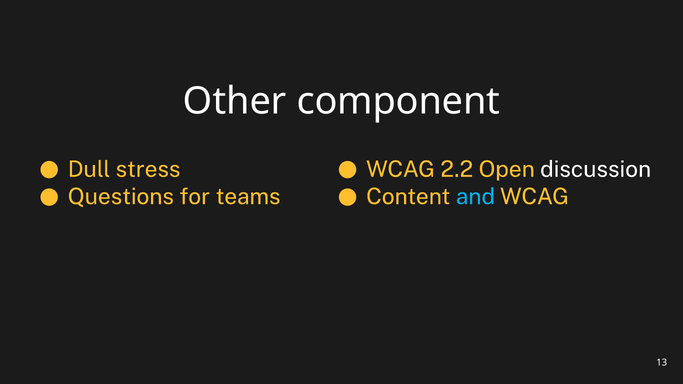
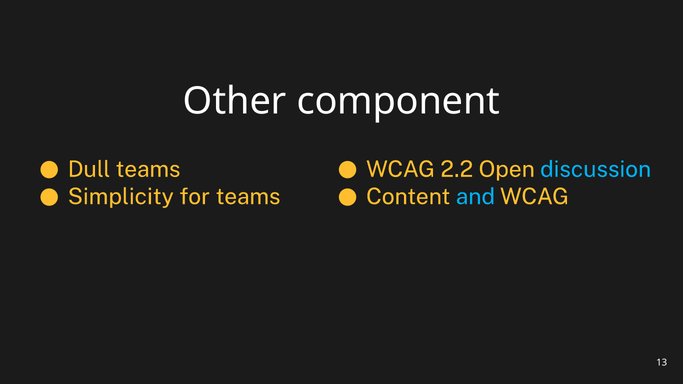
Dull stress: stress -> teams
discussion colour: white -> light blue
Questions: Questions -> Simplicity
